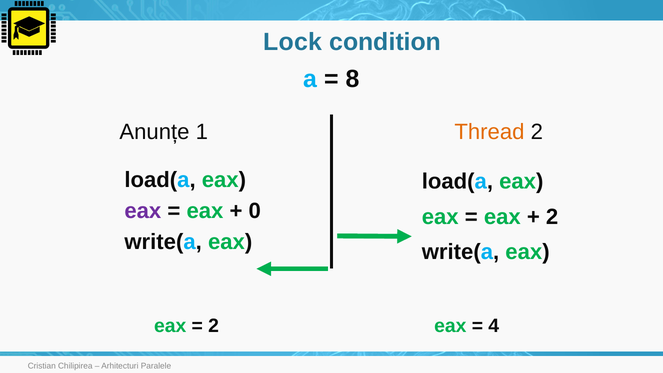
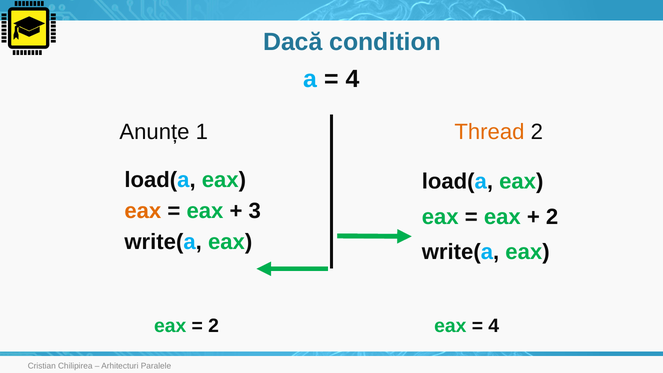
Lock: Lock -> Dacă
8 at (352, 79): 8 -> 4
eax at (143, 211) colour: purple -> orange
0: 0 -> 3
